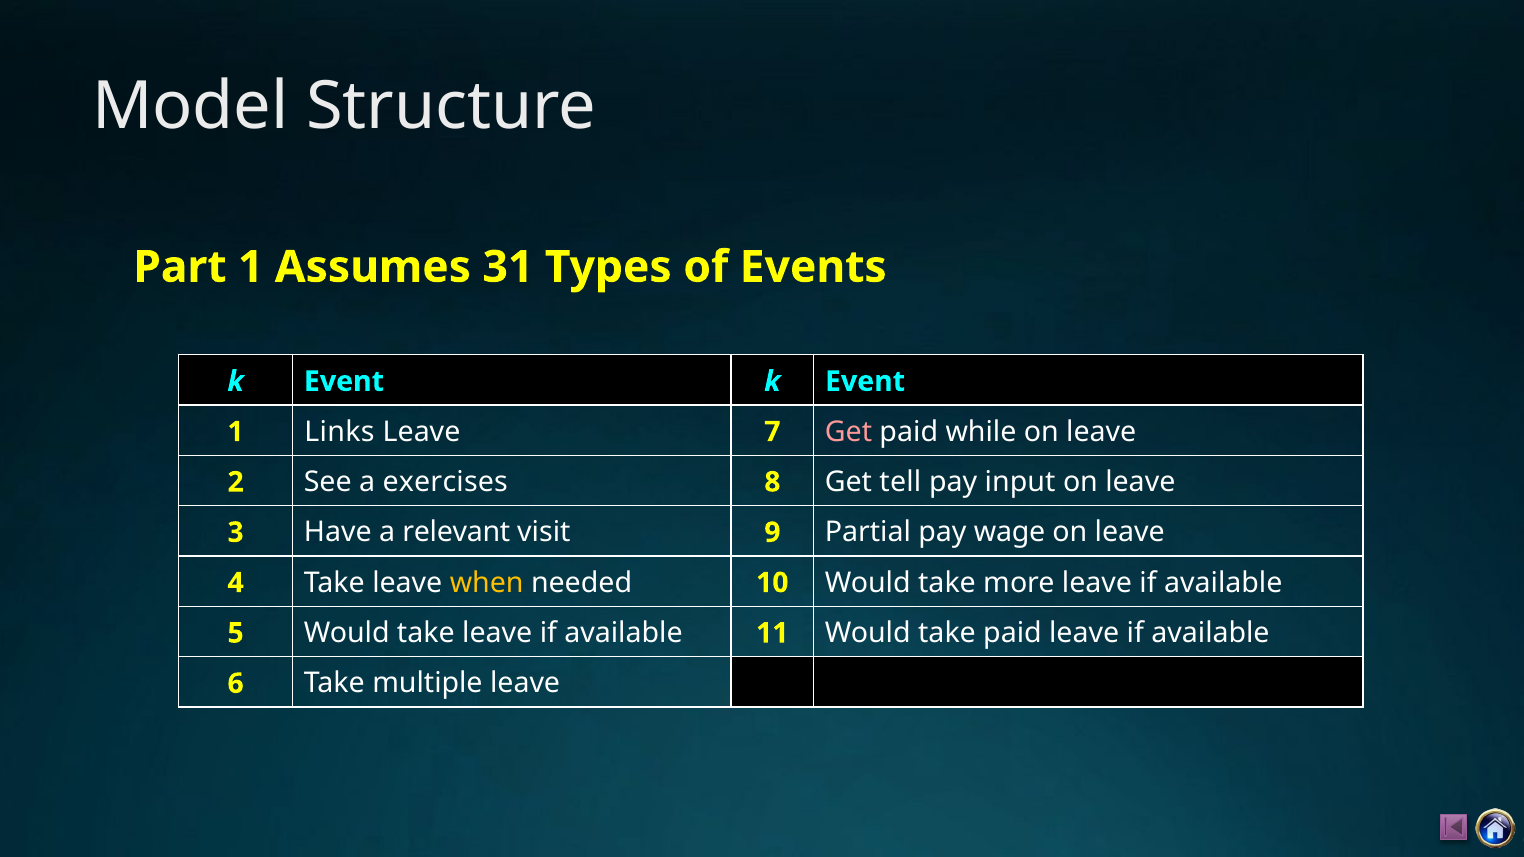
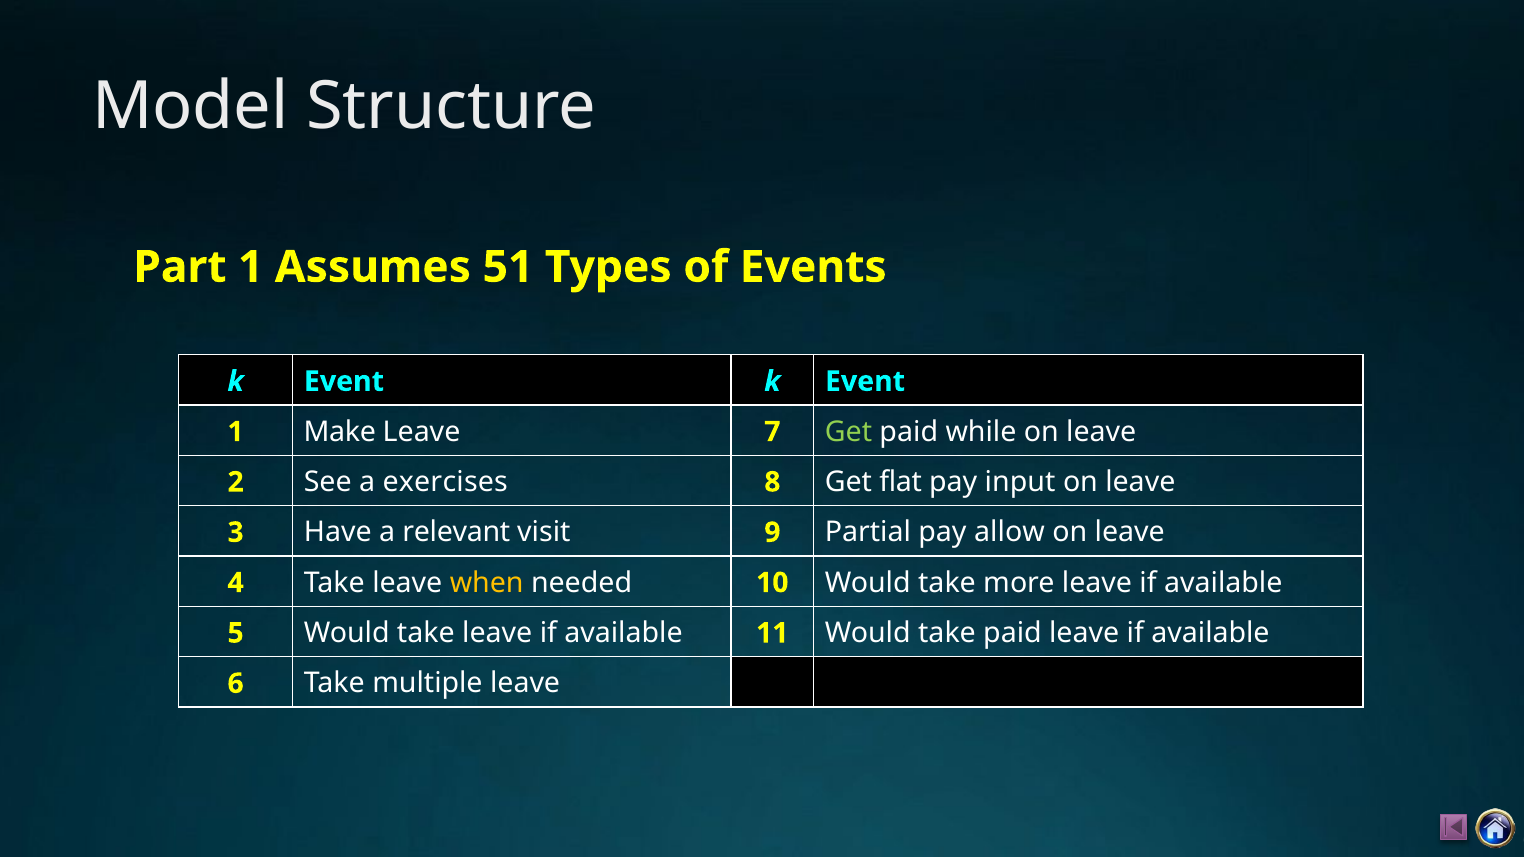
31: 31 -> 51
Links: Links -> Make
Get at (849, 432) colour: pink -> light green
tell: tell -> flat
wage: wage -> allow
